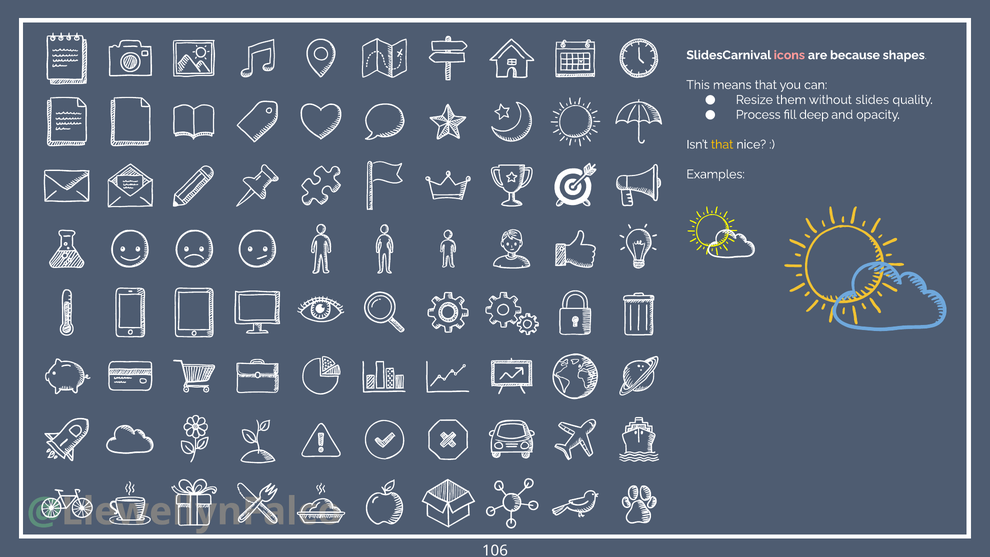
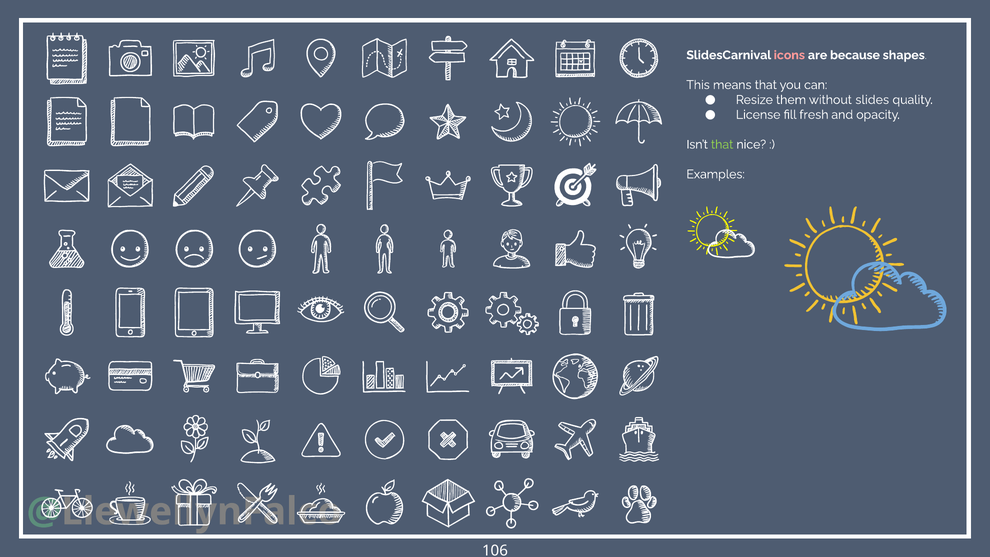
Process: Process -> License
deep: deep -> fresh
that at (722, 144) colour: yellow -> light green
